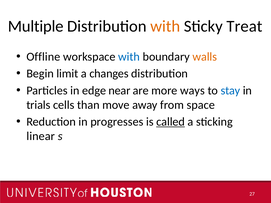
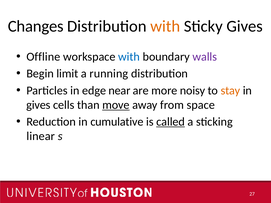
Multiple: Multiple -> Changes
Sticky Treat: Treat -> Gives
walls colour: orange -> purple
changes: changes -> running
ways: ways -> noisy
stay colour: blue -> orange
trials at (38, 105): trials -> gives
move underline: none -> present
progresses: progresses -> cumulative
